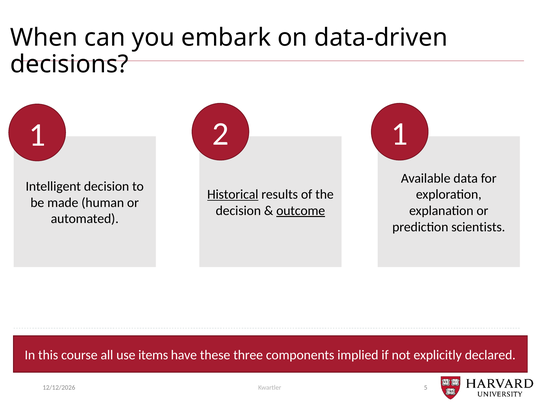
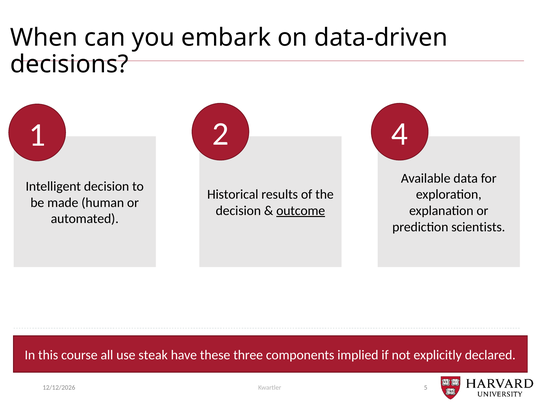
2 1: 1 -> 4
Historical underline: present -> none
items: items -> steak
